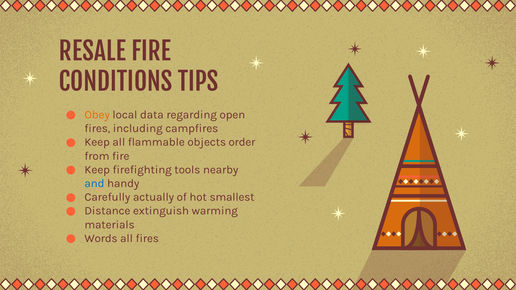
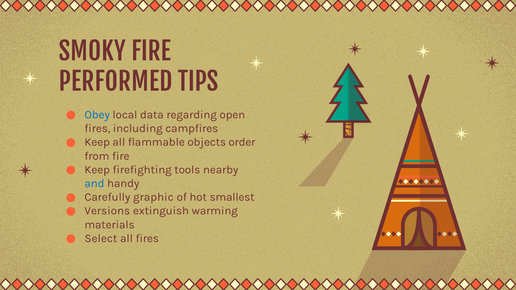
RESALE: RESALE -> SMOKY
CONDITIONS: CONDITIONS -> PERFORMED
Obey colour: orange -> blue
actually: actually -> graphic
Distance: Distance -> Versions
Words: Words -> Select
